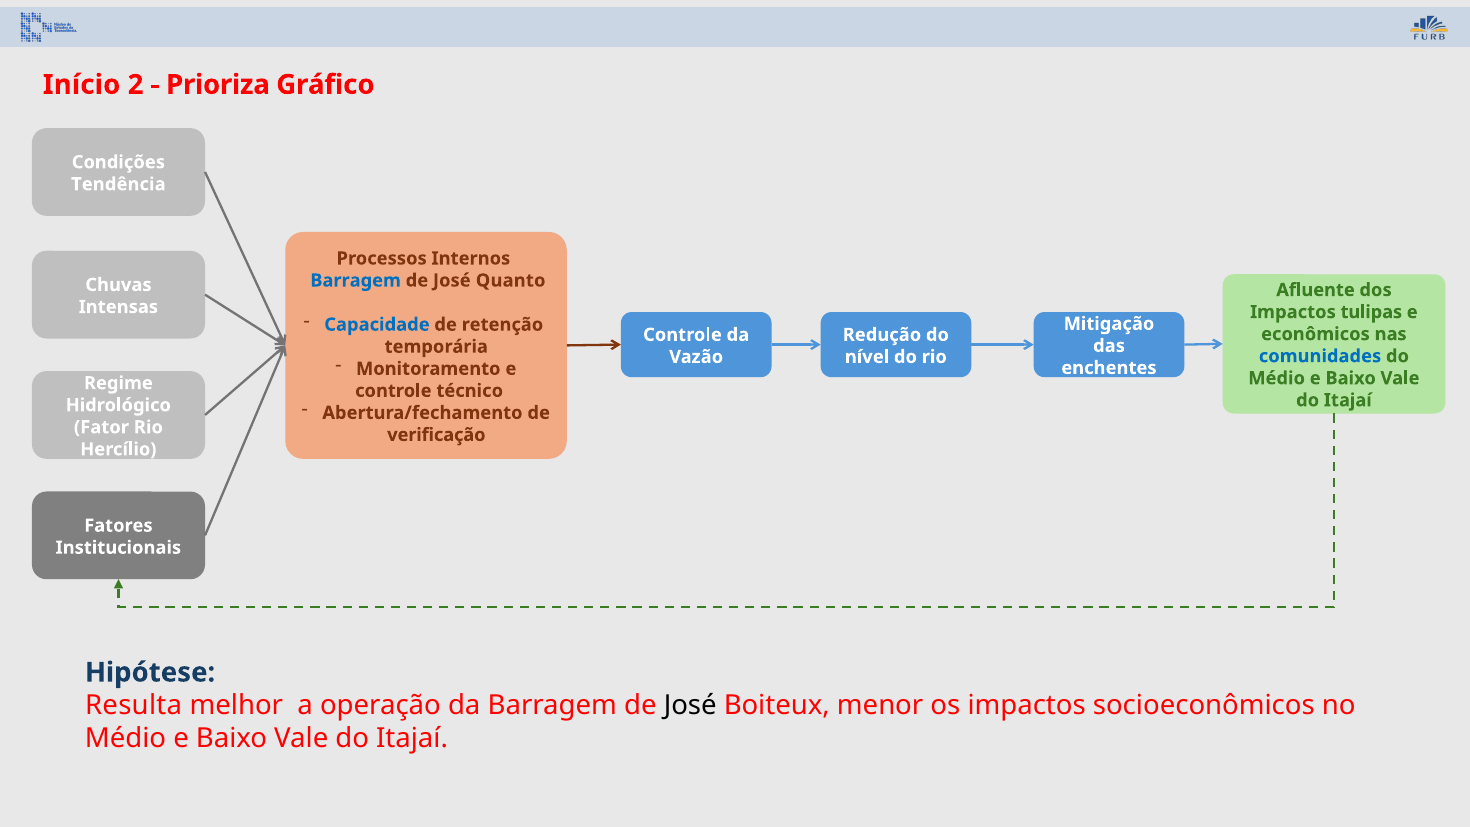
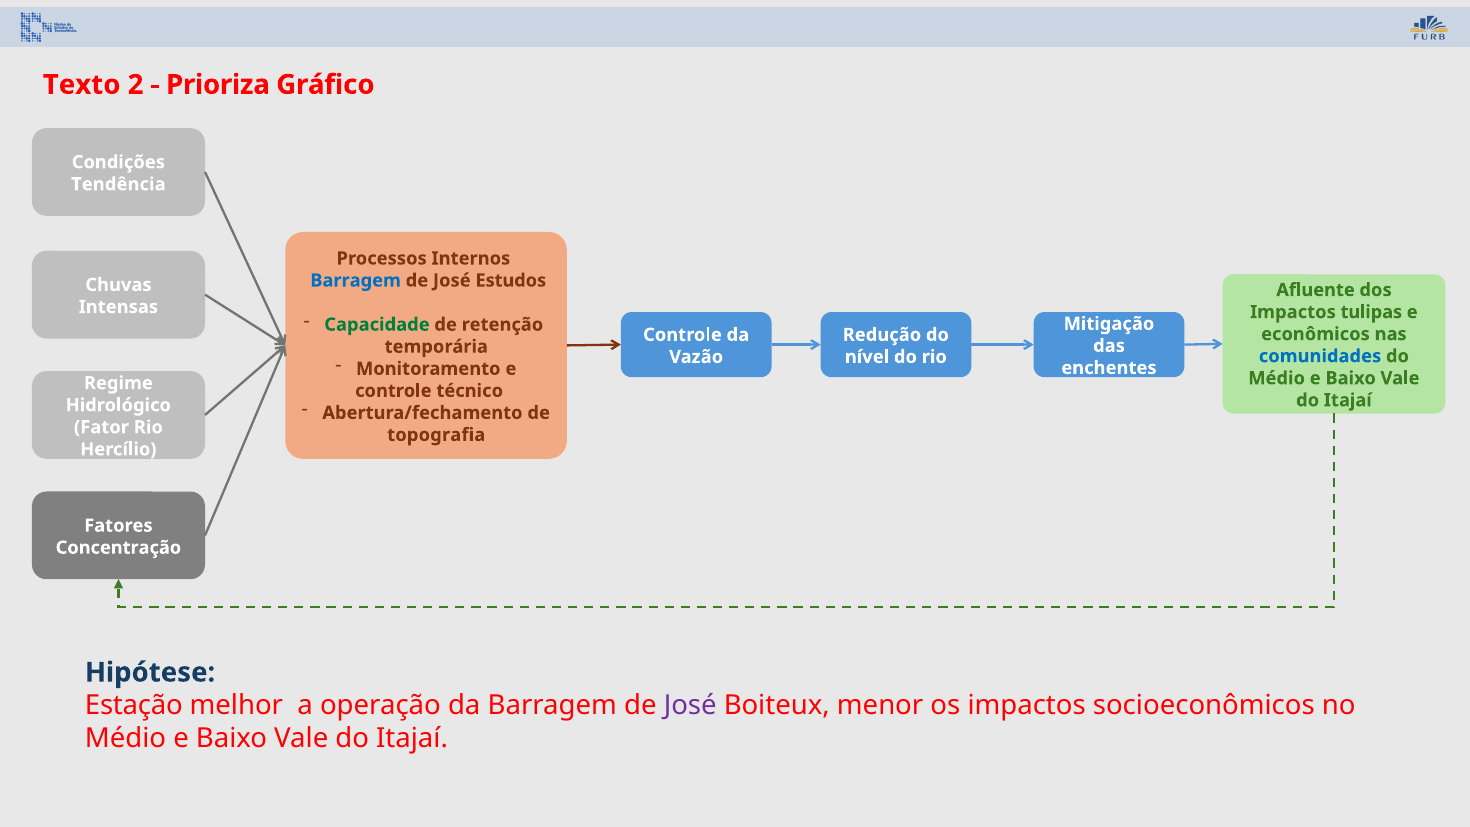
Início: Início -> Texto
Quanto: Quanto -> Estudos
Capacidade colour: blue -> green
verificação: verificação -> topografia
Institucionais: Institucionais -> Concentração
Resulta: Resulta -> Estação
José at (690, 705) colour: black -> purple
